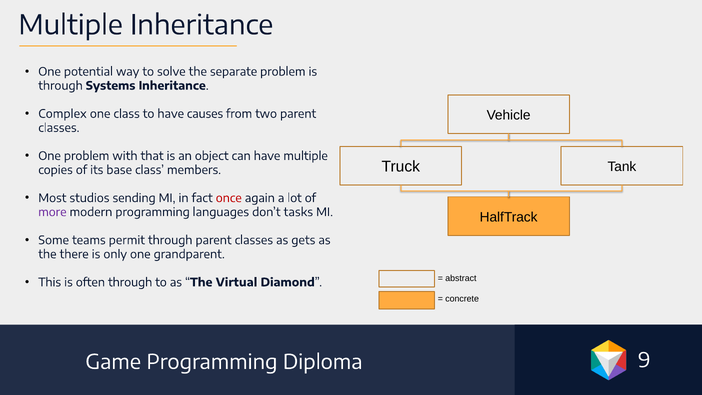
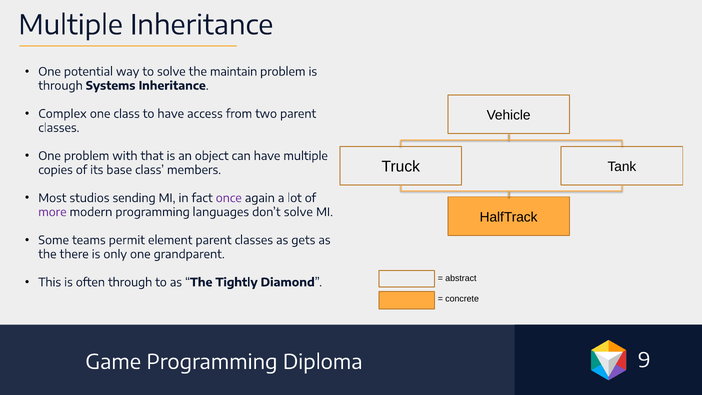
separate: separate -> maintain
causes: causes -> access
once colour: red -> purple
don’t tasks: tasks -> solve
permit through: through -> element
Virtual: Virtual -> Tightly
